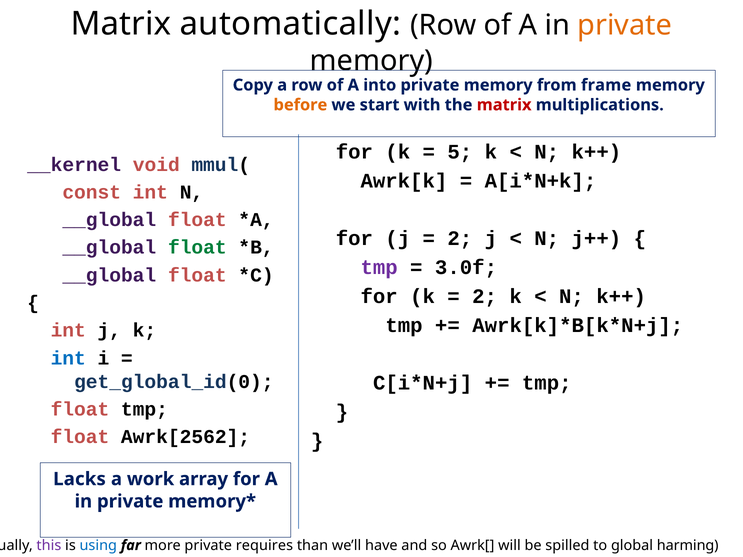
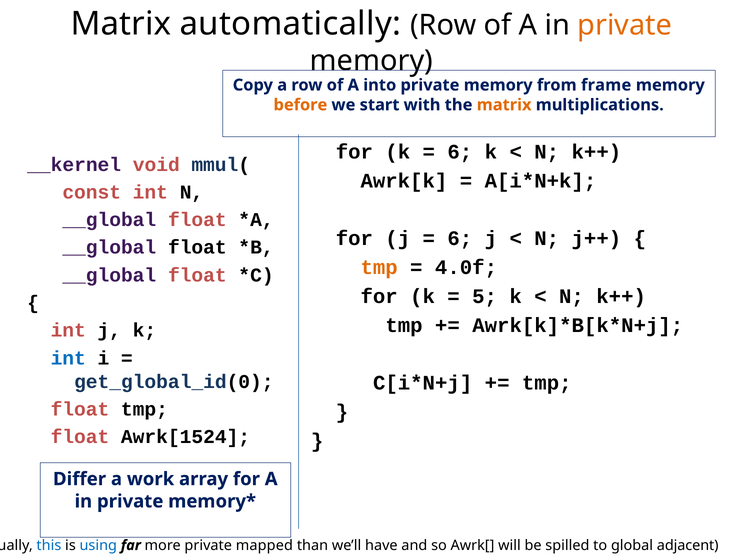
matrix at (504, 105) colour: red -> orange
5 at (460, 152): 5 -> 6
2 at (460, 239): 2 -> 6
float at (197, 248) colour: green -> black
tmp at (379, 268) colour: purple -> orange
3.0f: 3.0f -> 4.0f
2 at (485, 297): 2 -> 5
Awrk[2562: Awrk[2562 -> Awrk[1524
Lacks: Lacks -> Differ
this colour: purple -> blue
requires: requires -> mapped
harming: harming -> adjacent
